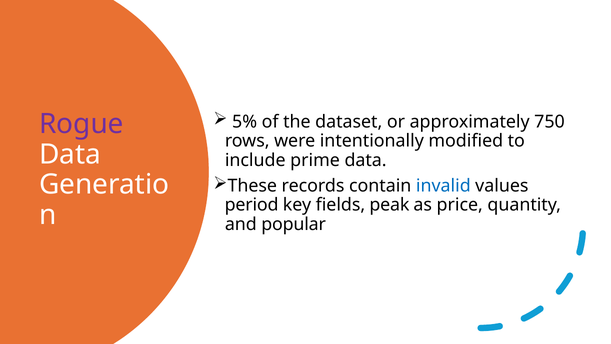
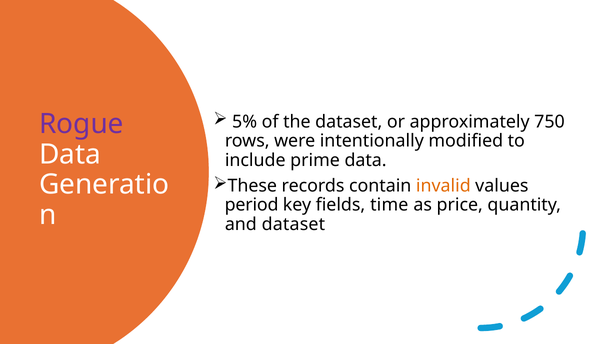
invalid colour: blue -> orange
peak: peak -> time
and popular: popular -> dataset
